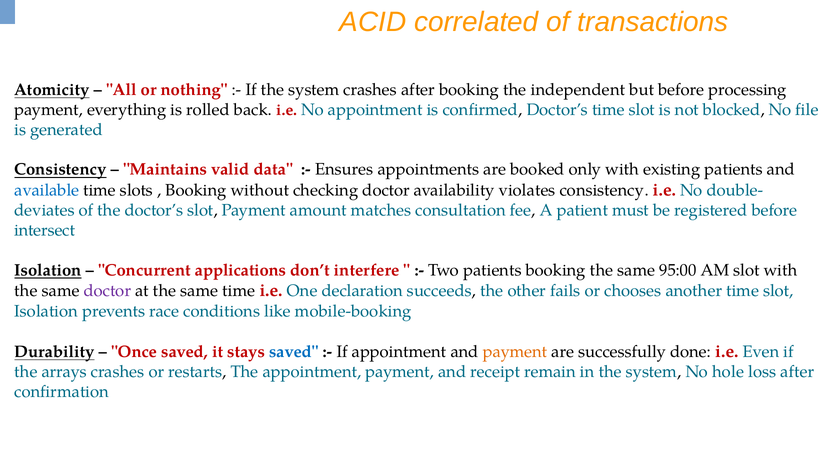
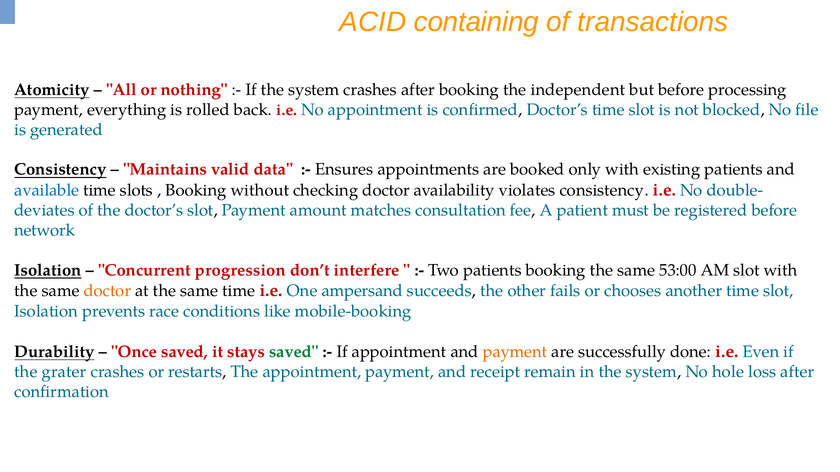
correlated: correlated -> containing
intersect: intersect -> network
applications: applications -> progression
95:00: 95:00 -> 53:00
doctor at (107, 291) colour: purple -> orange
declaration: declaration -> ampersand
saved at (294, 352) colour: blue -> green
arrays: arrays -> grater
